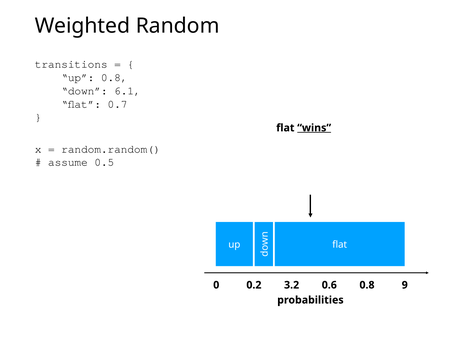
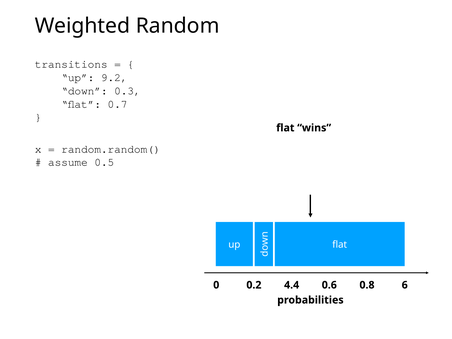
up 0.8: 0.8 -> 9.2
6.1: 6.1 -> 0.3
wins underline: present -> none
3.2: 3.2 -> 4.4
9: 9 -> 6
